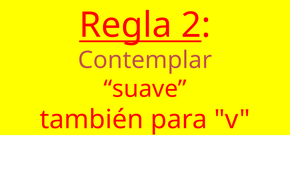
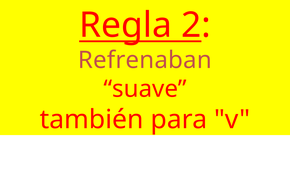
Contemplar: Contemplar -> Refrenaban
